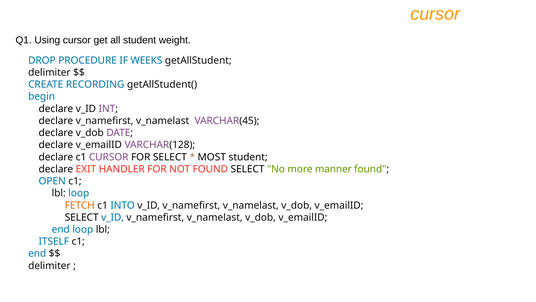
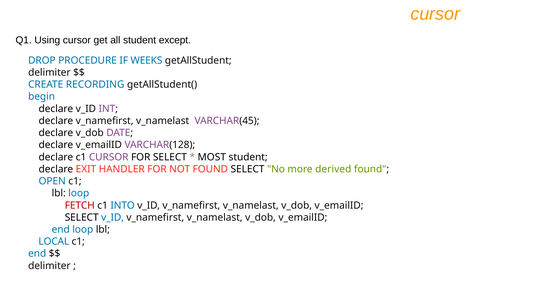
weight: weight -> except
manner: manner -> derived
FETCH colour: orange -> red
ITSELF: ITSELF -> LOCAL
